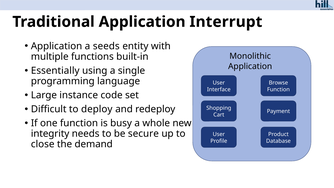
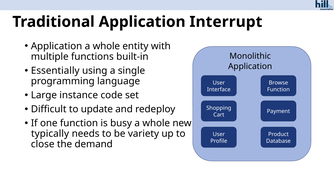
Application a seeds: seeds -> whole
deploy: deploy -> update
integrity: integrity -> typically
secure: secure -> variety
